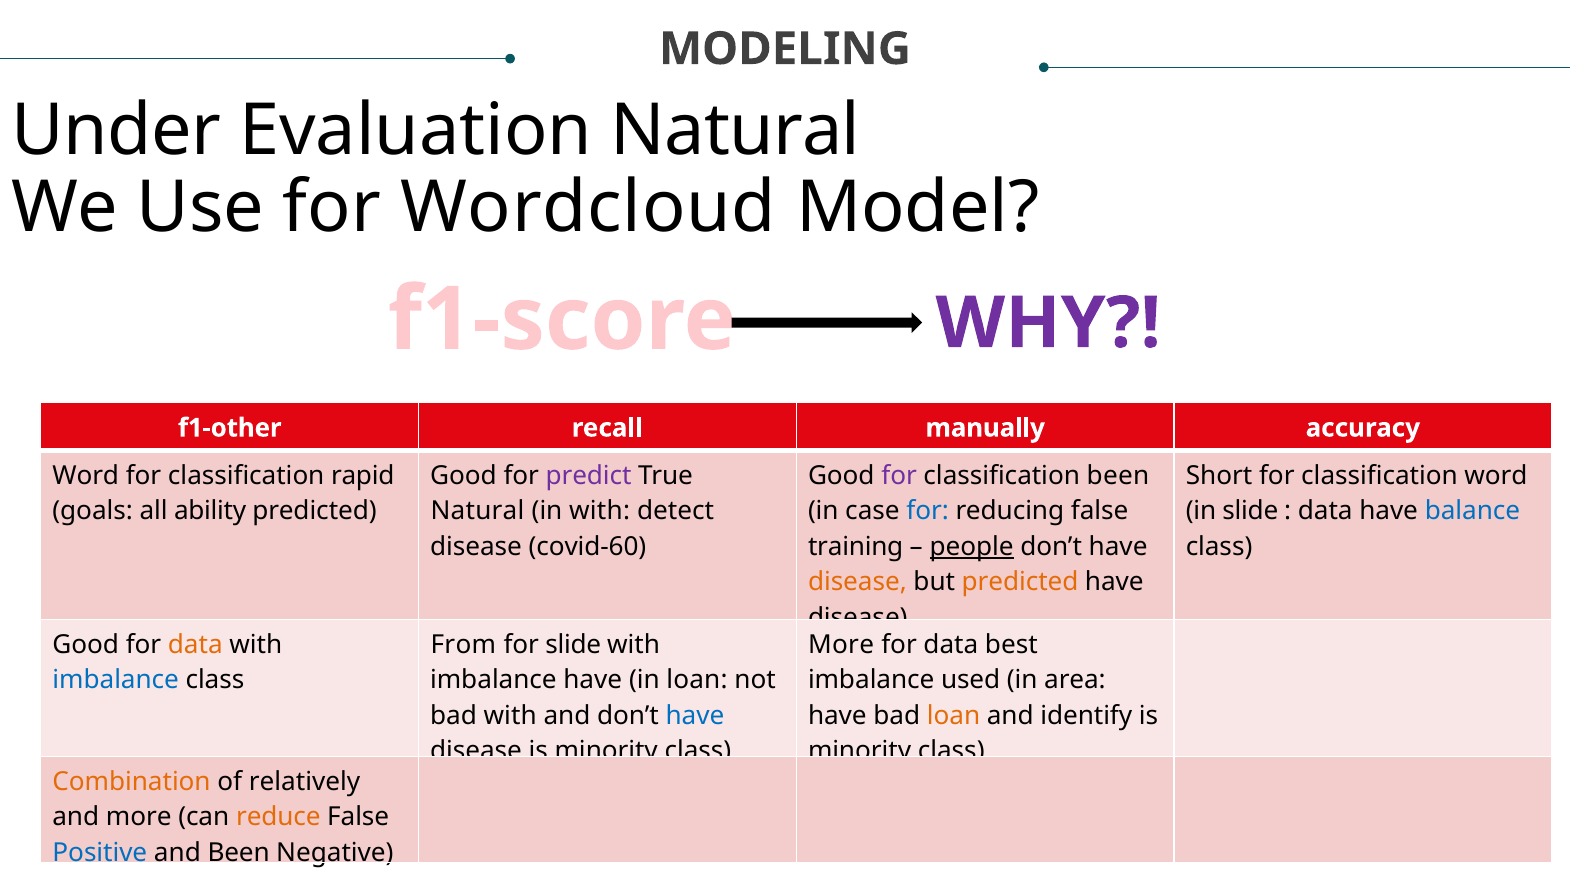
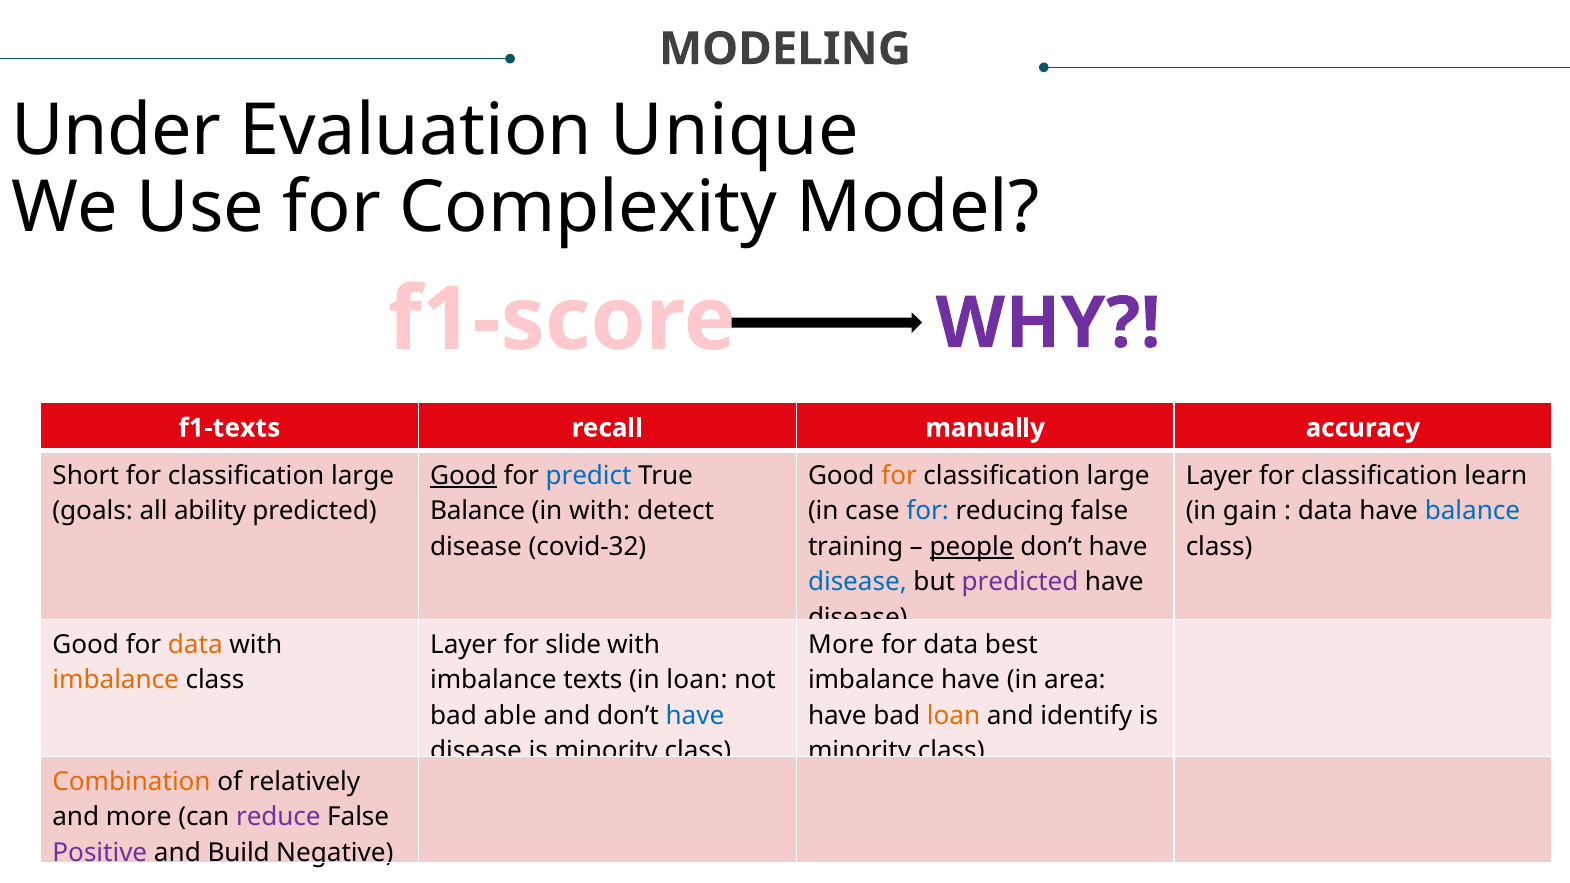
Evaluation Natural: Natural -> Unique
Wordcloud: Wordcloud -> Complexity
f1-other: f1-other -> f1-texts
Word at (86, 476): Word -> Short
rapid at (363, 476): rapid -> large
Good at (464, 476) underline: none -> present
predict colour: purple -> blue
for at (899, 476) colour: purple -> orange
been at (1118, 476): been -> large
Short at (1219, 476): Short -> Layer
classification word: word -> learn
Natural at (477, 511): Natural -> Balance
in slide: slide -> gain
covid-60: covid-60 -> covid-32
disease at (857, 582) colour: orange -> blue
predicted at (1020, 582) colour: orange -> purple
From at (463, 644): From -> Layer
imbalance at (116, 680) colour: blue -> orange
imbalance have: have -> texts
imbalance used: used -> have
bad with: with -> able
reduce colour: orange -> purple
Positive colour: blue -> purple
and Been: Been -> Build
